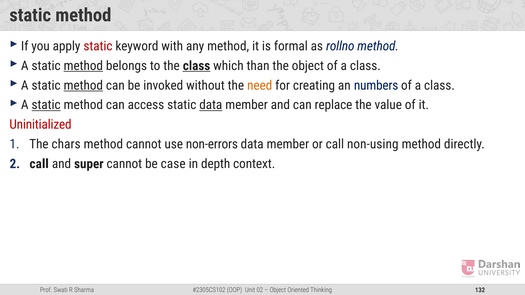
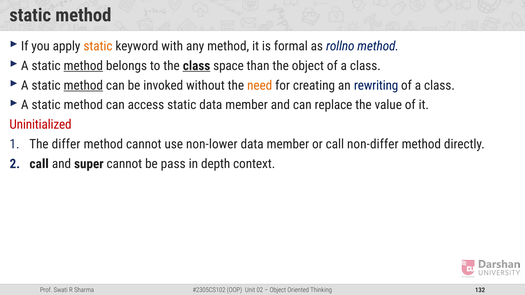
static at (98, 46) colour: red -> orange
which: which -> space
numbers: numbers -> rewriting
static at (46, 105) underline: present -> none
data at (211, 105) underline: present -> none
chars: chars -> differ
non-errors: non-errors -> non-lower
non-using: non-using -> non-differ
case: case -> pass
